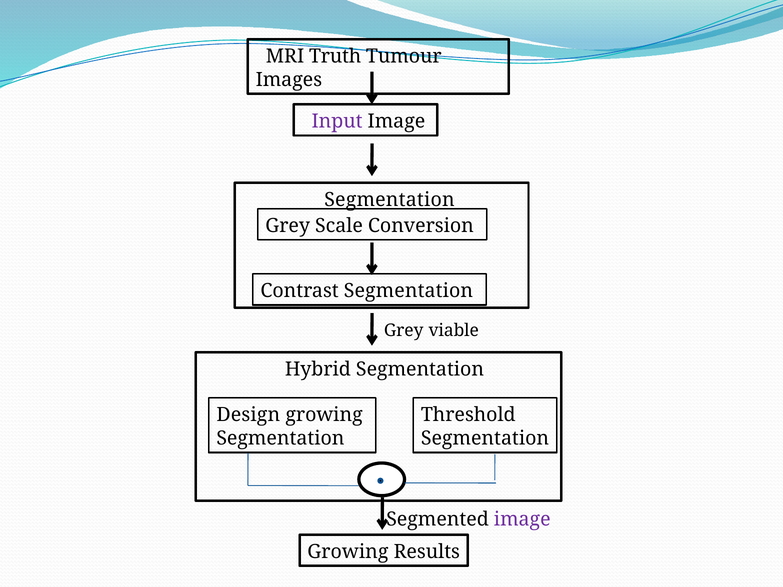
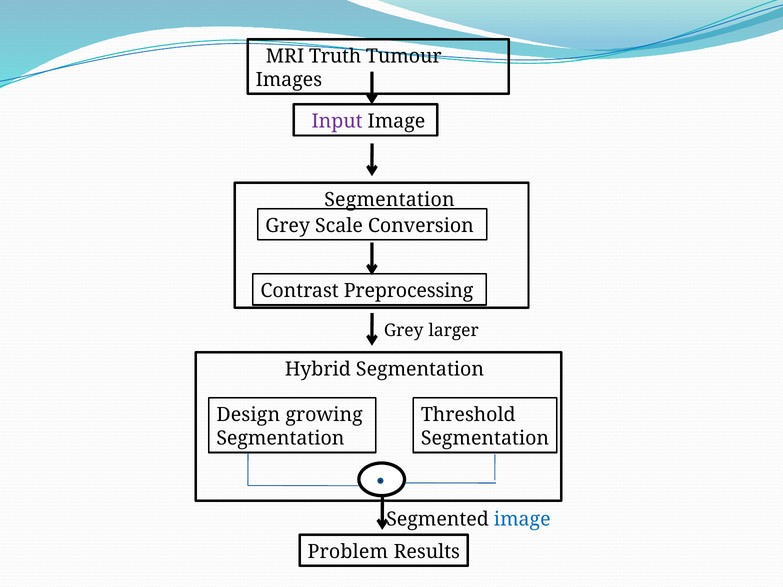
Contrast Segmentation: Segmentation -> Preprocessing
viable: viable -> larger
image at (522, 519) colour: purple -> blue
Growing at (348, 552): Growing -> Problem
